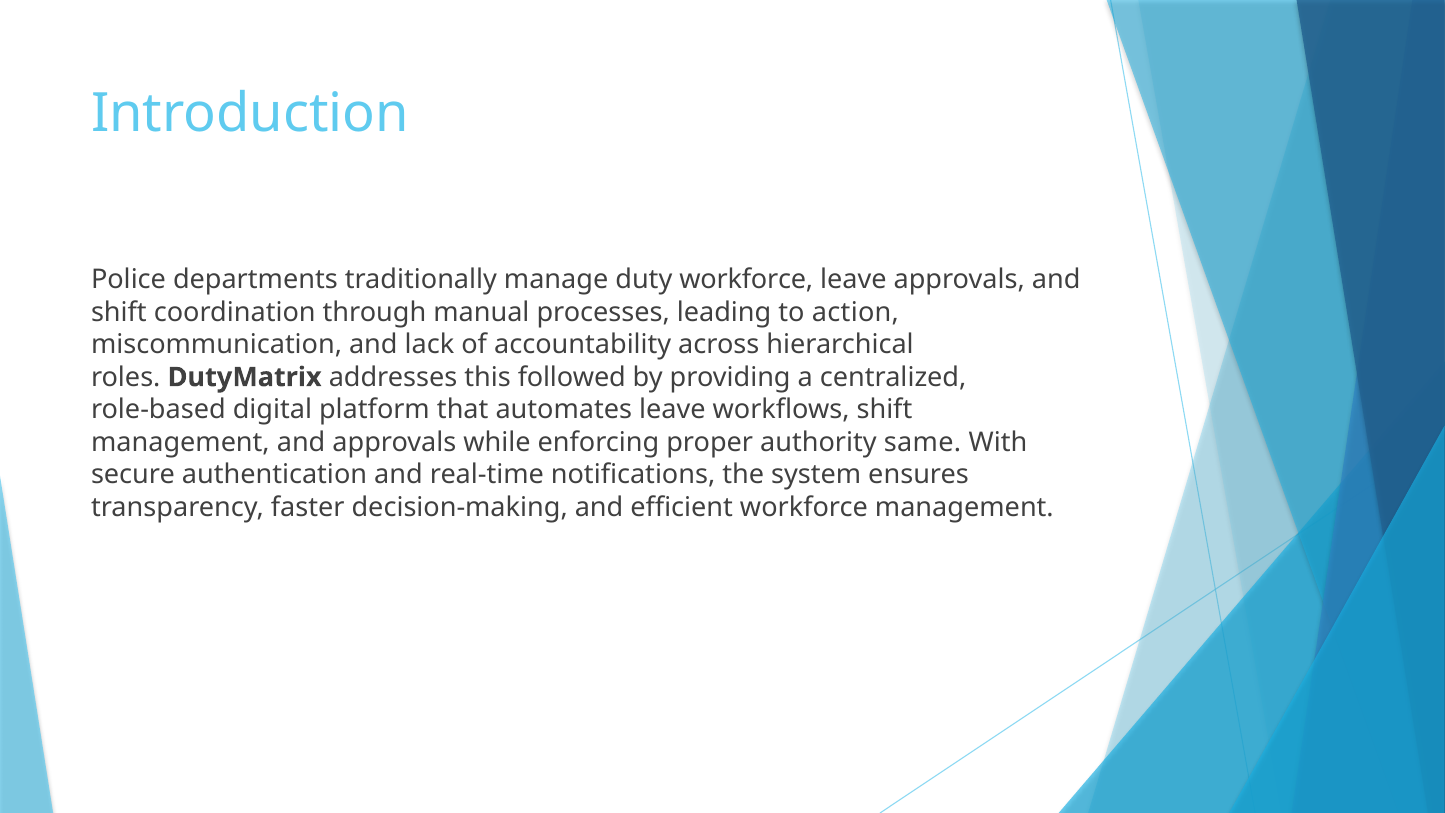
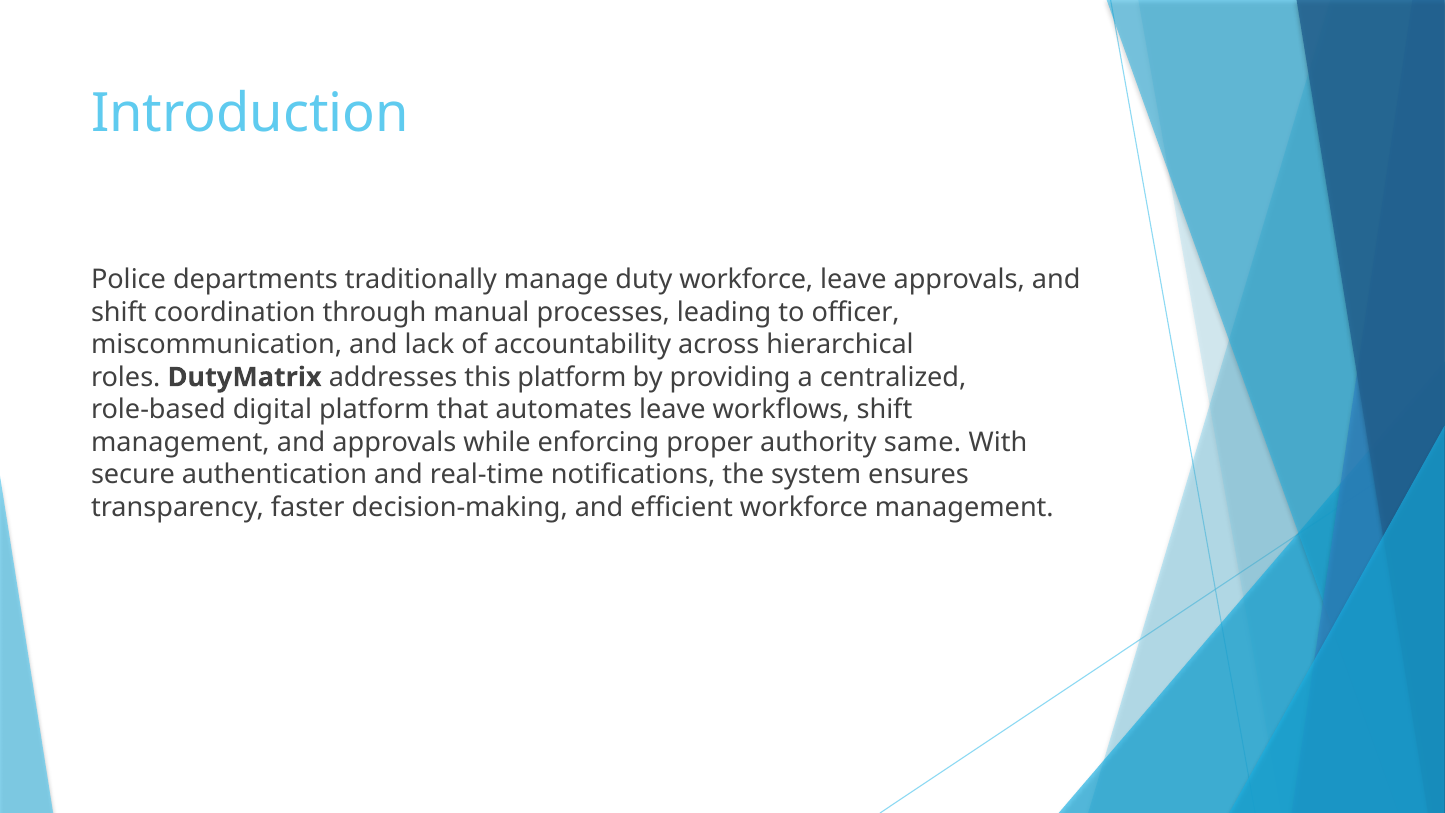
action: action -> officer
this followed: followed -> platform
